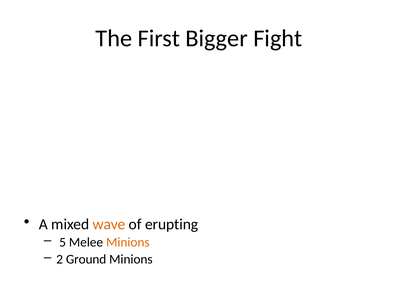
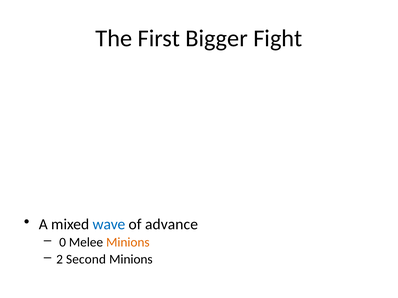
wave colour: orange -> blue
erupting: erupting -> advance
5: 5 -> 0
Ground: Ground -> Second
